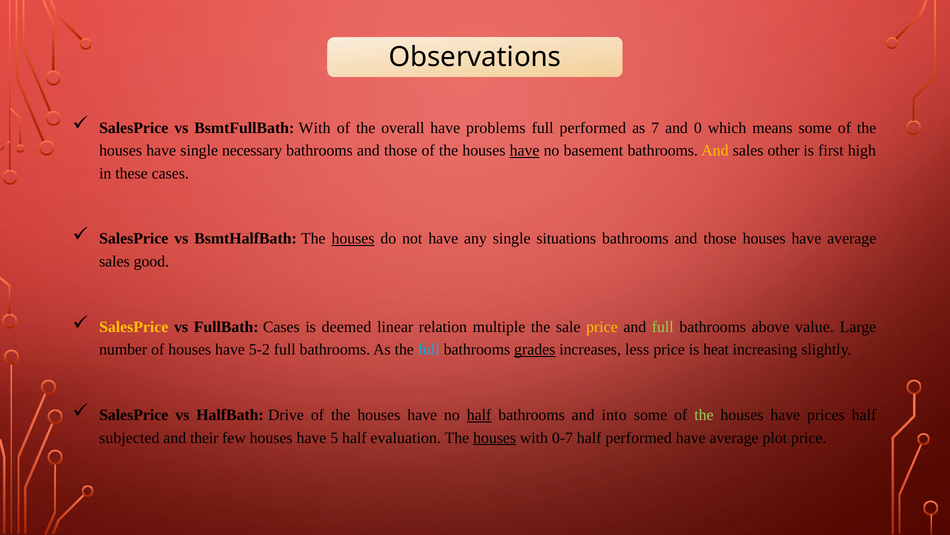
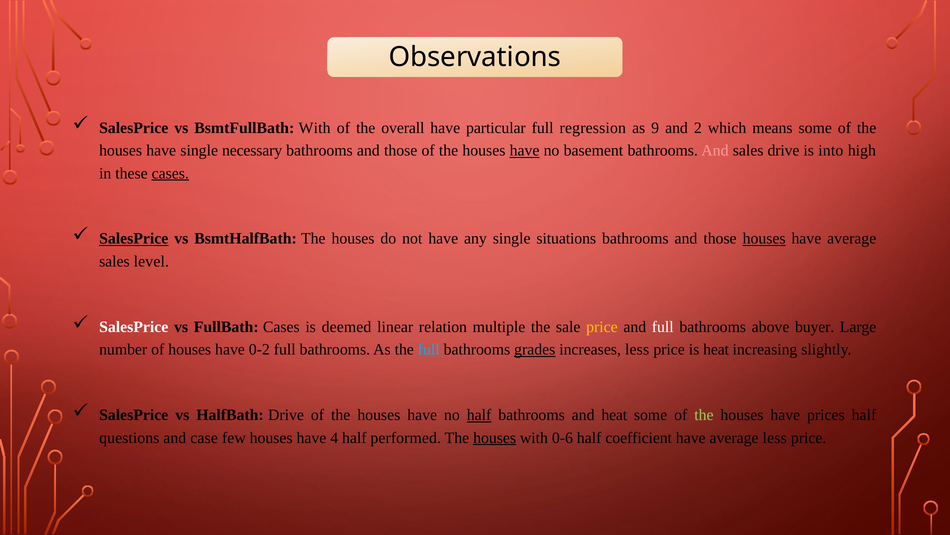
problems: problems -> particular
full performed: performed -> regression
7: 7 -> 9
0: 0 -> 2
And at (715, 150) colour: yellow -> pink
sales other: other -> drive
first: first -> into
cases at (170, 173) underline: none -> present
SalesPrice at (134, 238) underline: none -> present
houses at (353, 238) underline: present -> none
houses at (764, 238) underline: none -> present
good: good -> level
SalesPrice at (134, 327) colour: yellow -> white
full at (663, 327) colour: light green -> white
value: value -> buyer
5-2: 5-2 -> 0-2
and into: into -> heat
subjected: subjected -> questions
their: their -> case
5: 5 -> 4
evaluation: evaluation -> performed
0-7: 0-7 -> 0-6
half performed: performed -> coefficient
average plot: plot -> less
